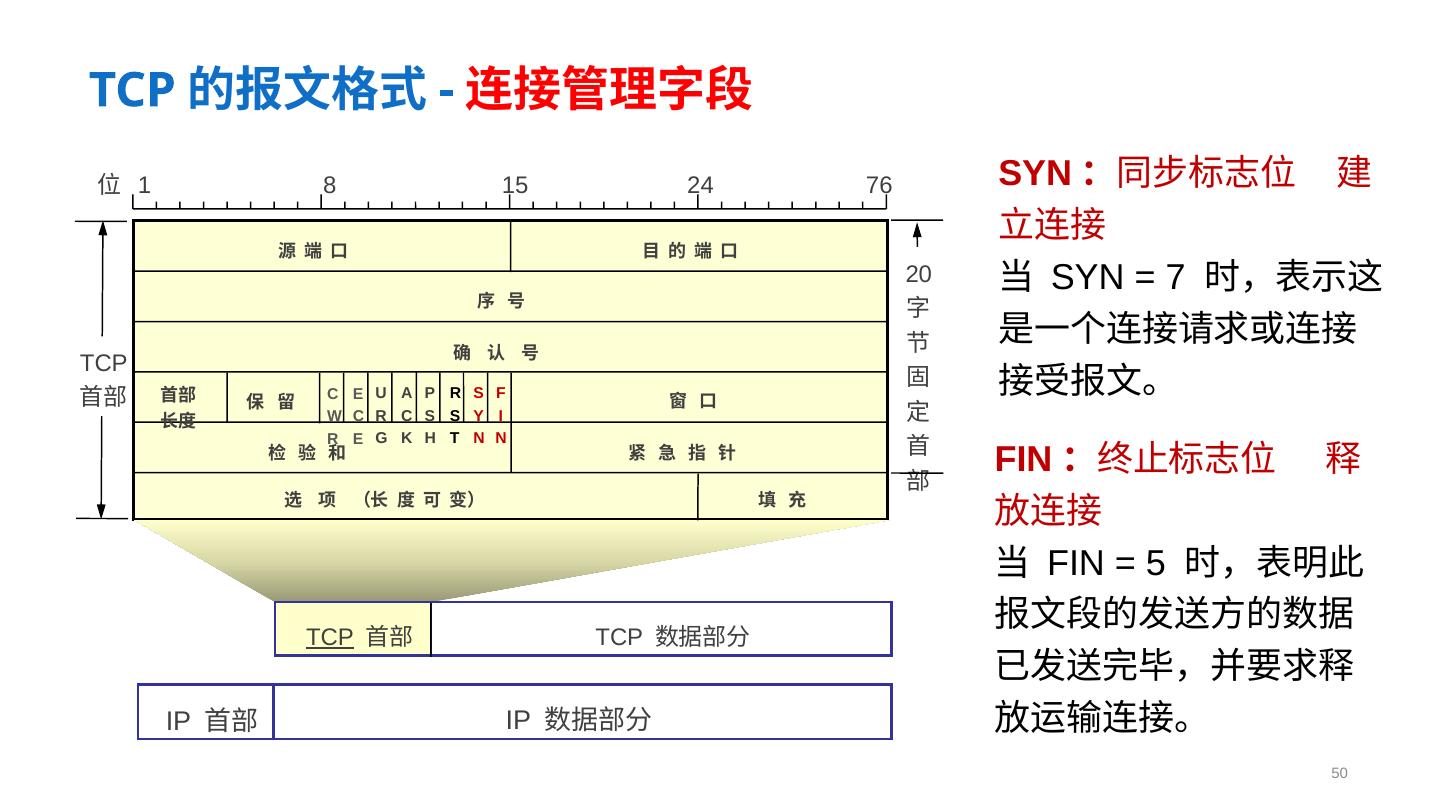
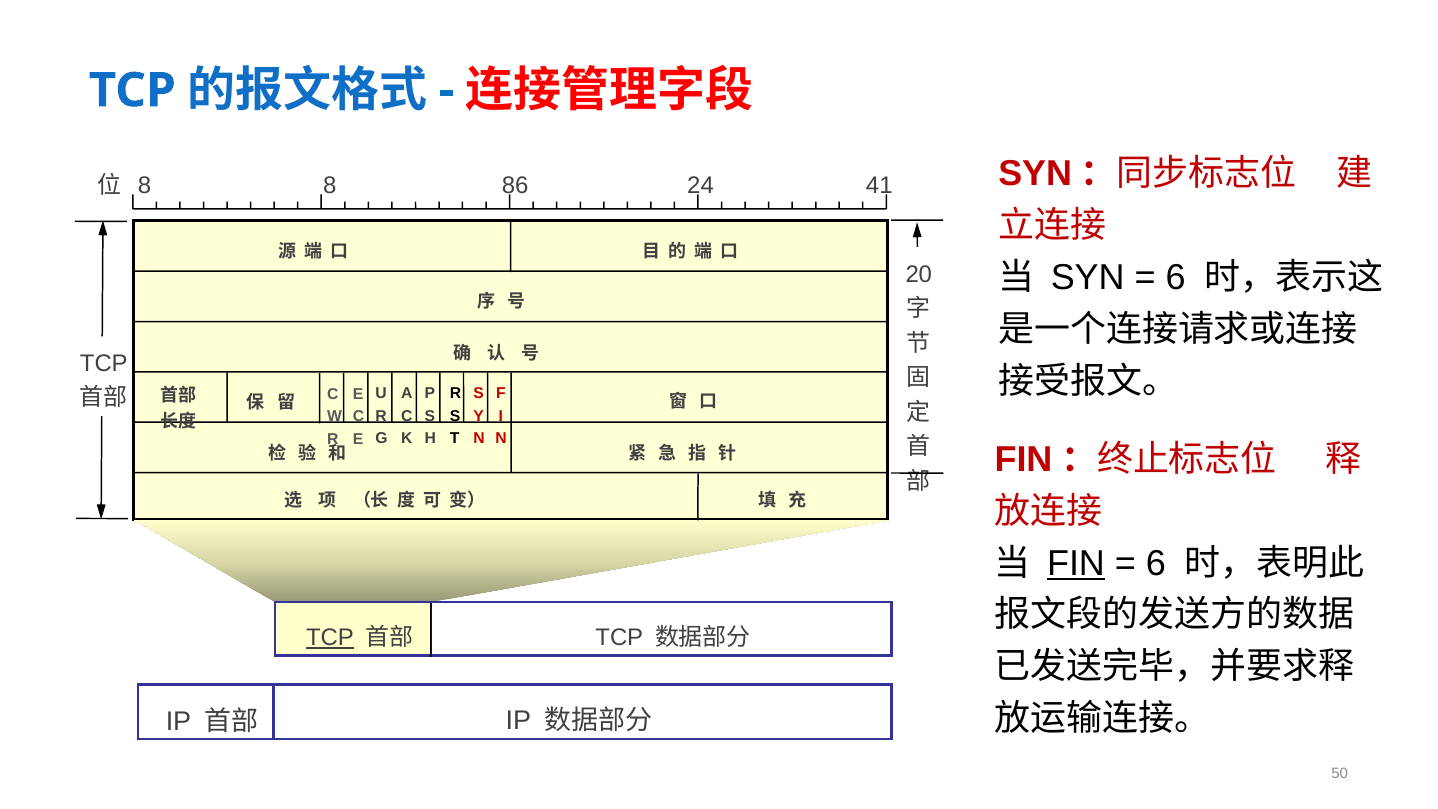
1 at (145, 186): 1 -> 8
15: 15 -> 86
76: 76 -> 41
7 at (1176, 278): 7 -> 6
FIN underline: none -> present
5 at (1156, 563): 5 -> 6
